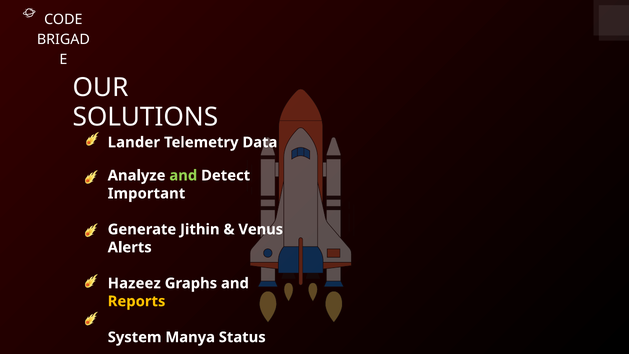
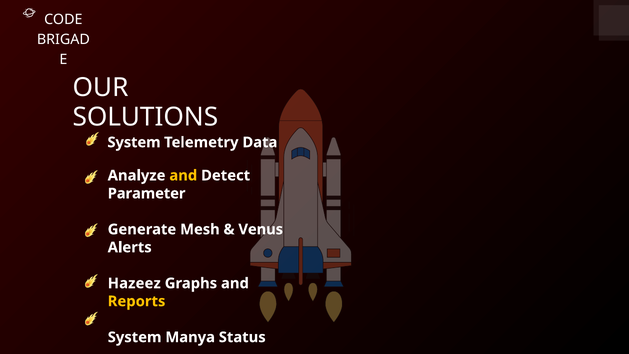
Lander at (134, 142): Lander -> System
and at (183, 175) colour: light green -> yellow
Important: Important -> Parameter
Jithin: Jithin -> Mesh
